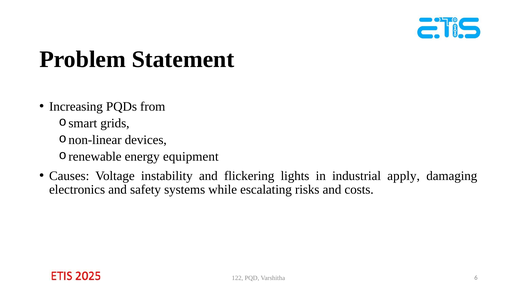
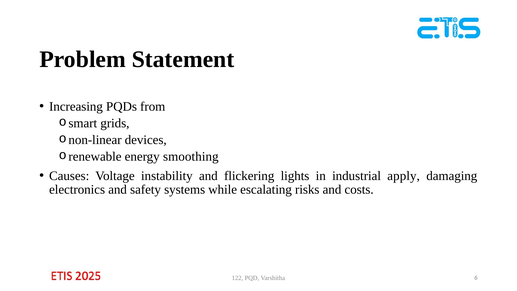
equipment: equipment -> smoothing
